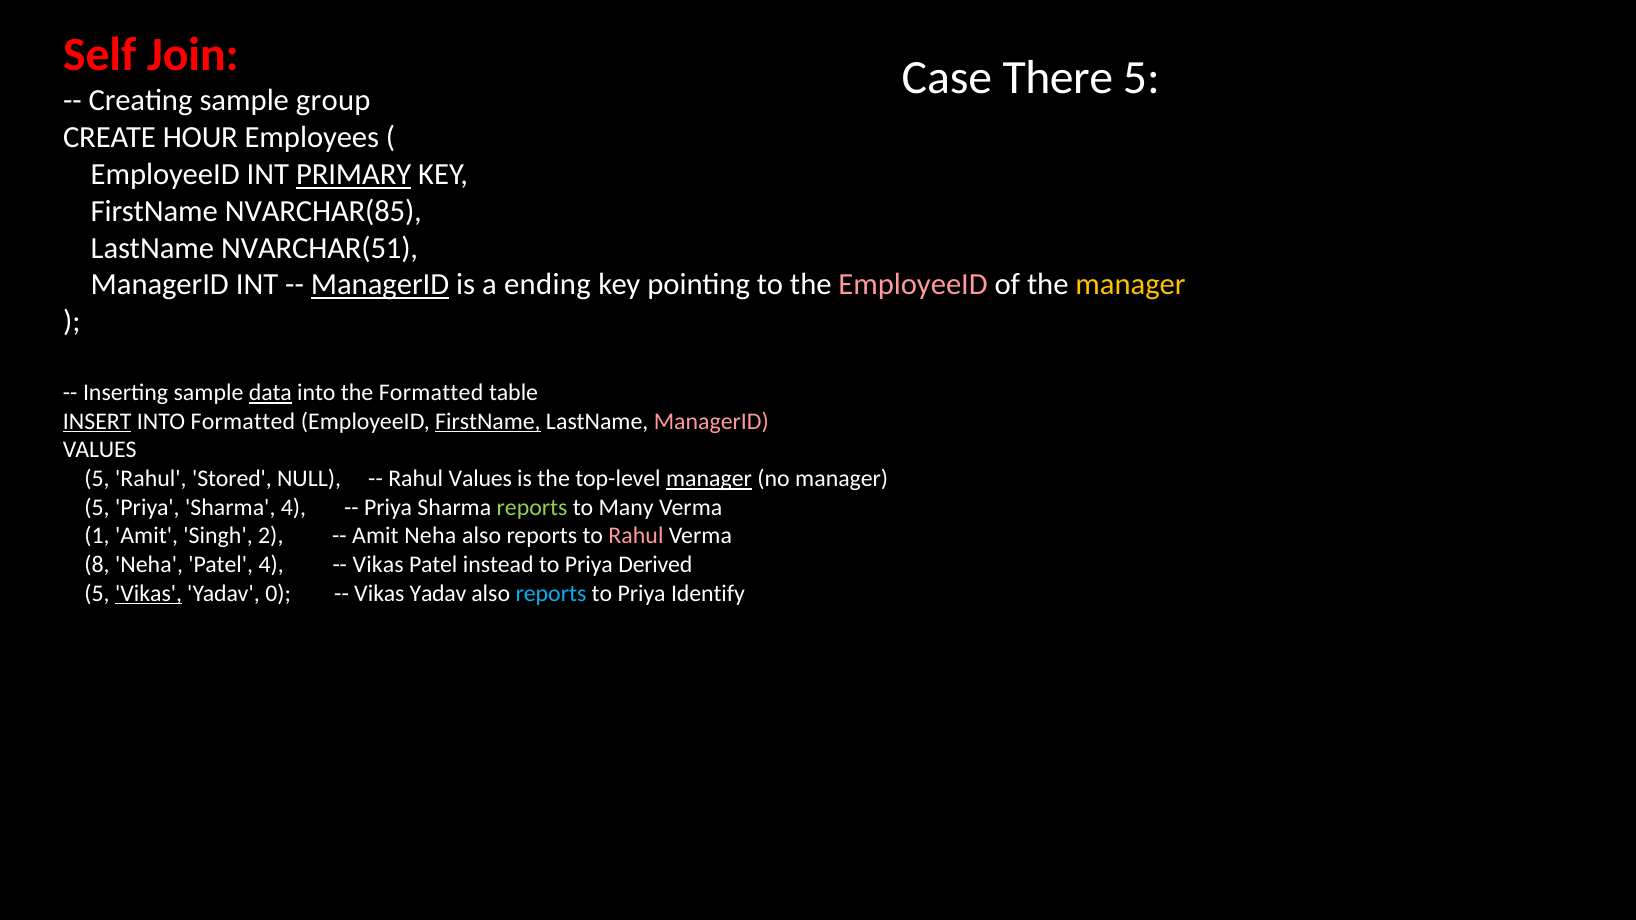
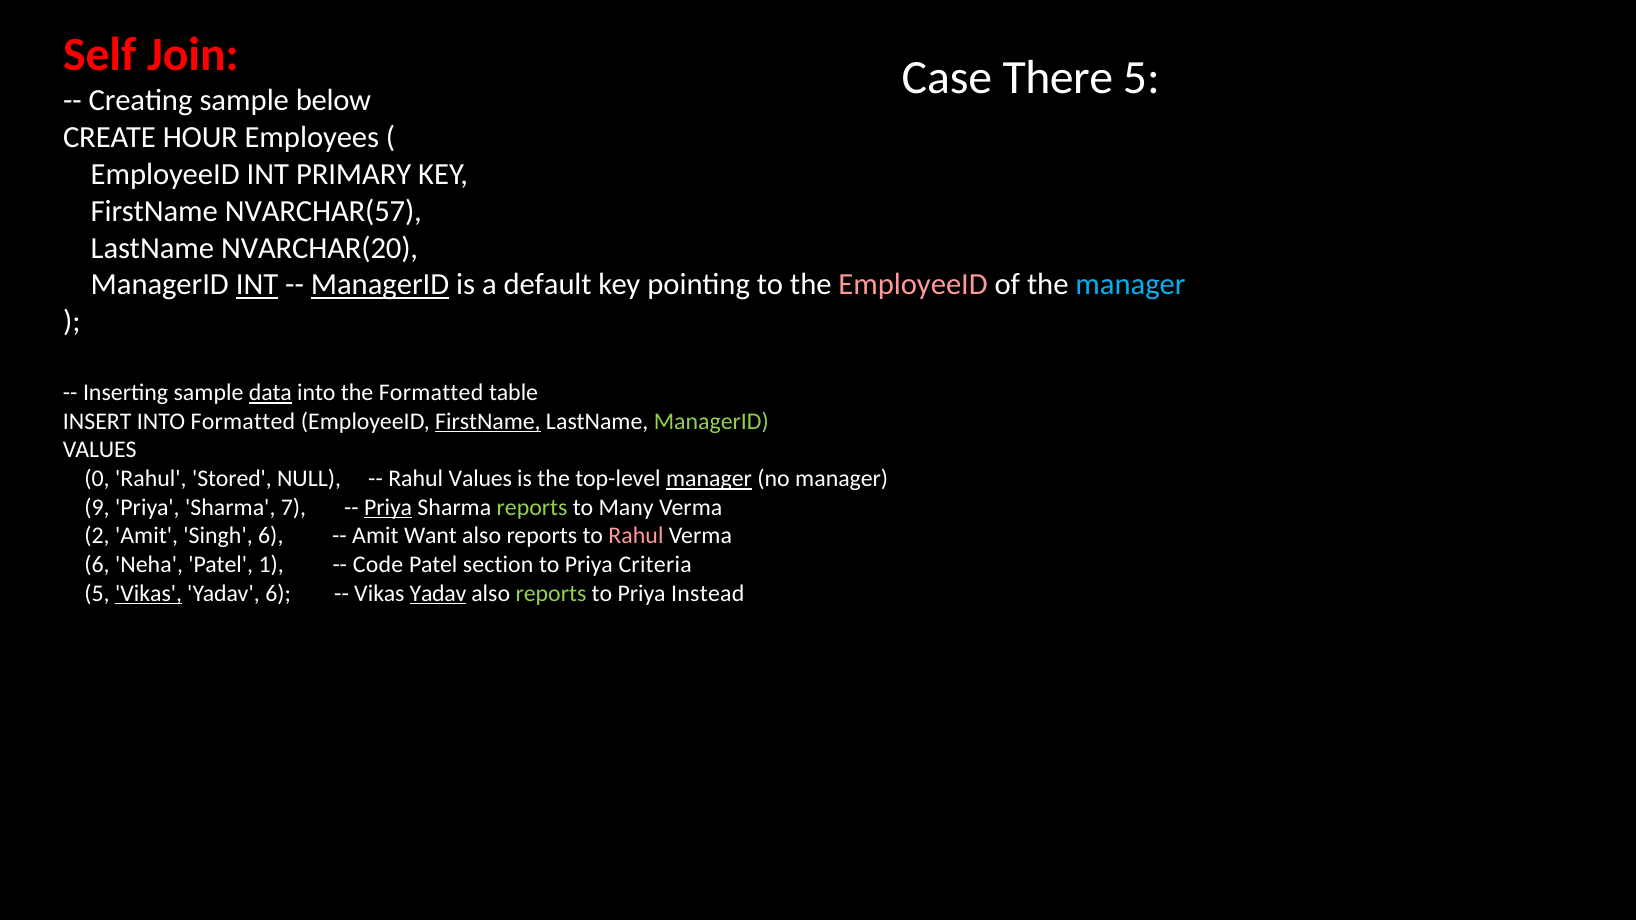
group: group -> below
PRIMARY underline: present -> none
NVARCHAR(85: NVARCHAR(85 -> NVARCHAR(57
NVARCHAR(51: NVARCHAR(51 -> NVARCHAR(20
INT at (257, 285) underline: none -> present
ending: ending -> default
manager at (1131, 285) colour: yellow -> light blue
INSERT underline: present -> none
ManagerID at (711, 421) colour: pink -> light green
5 at (97, 479): 5 -> 0
5 at (97, 507): 5 -> 9
Sharma 4: 4 -> 7
Priya at (388, 507) underline: none -> present
1: 1 -> 2
Singh 2: 2 -> 6
Amit Neha: Neha -> Want
8 at (97, 565): 8 -> 6
Patel 4: 4 -> 1
Vikas at (378, 565): Vikas -> Code
instead: instead -> section
Derived: Derived -> Criteria
Yadav 0: 0 -> 6
Yadav at (438, 593) underline: none -> present
reports at (551, 593) colour: light blue -> light green
Identify: Identify -> Instead
